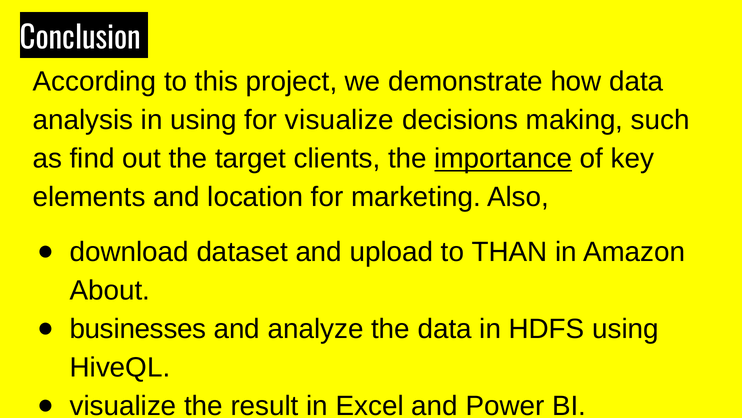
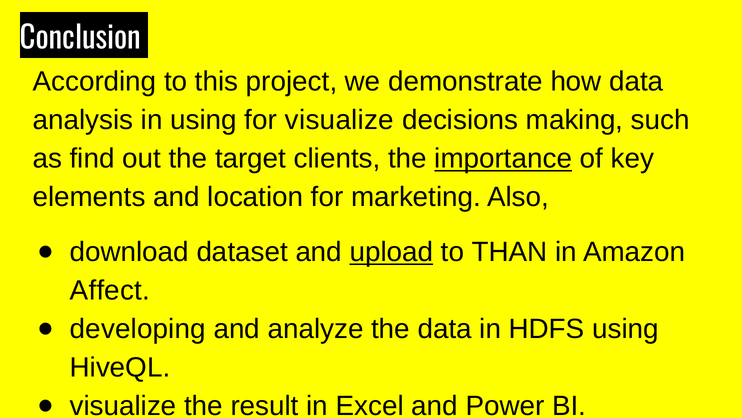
upload underline: none -> present
About: About -> Affect
businesses: businesses -> developing
